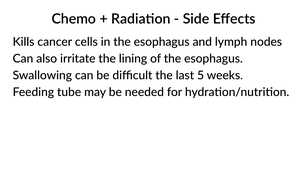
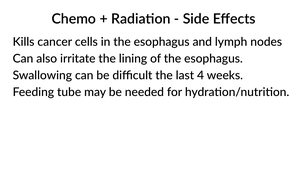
5: 5 -> 4
